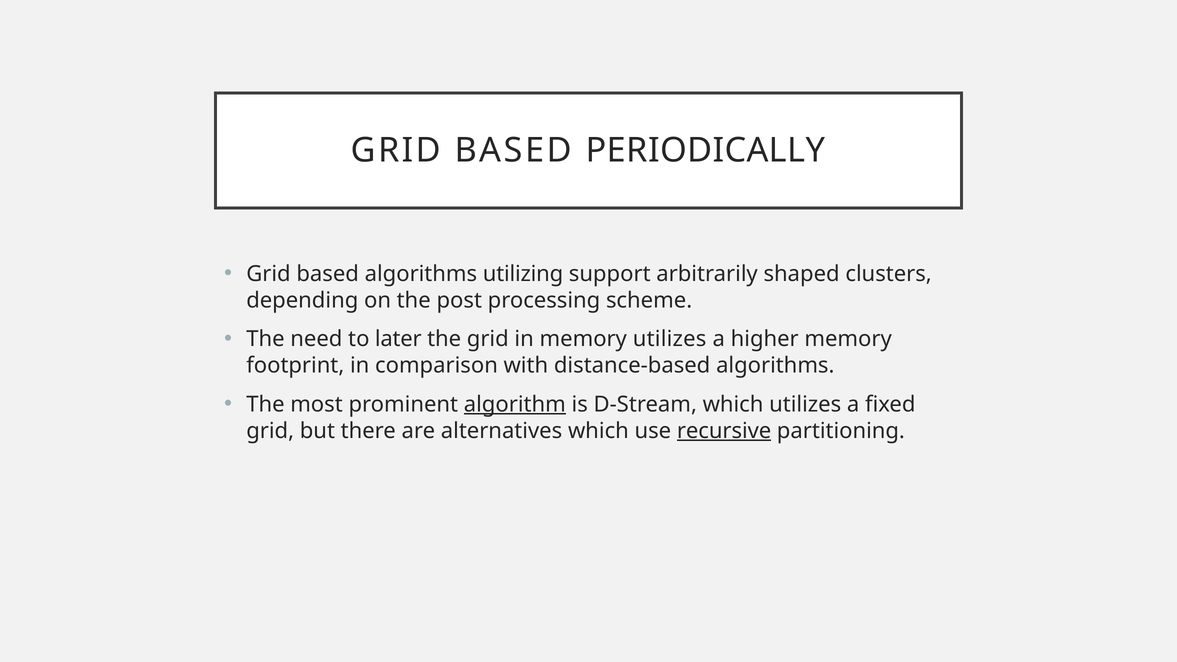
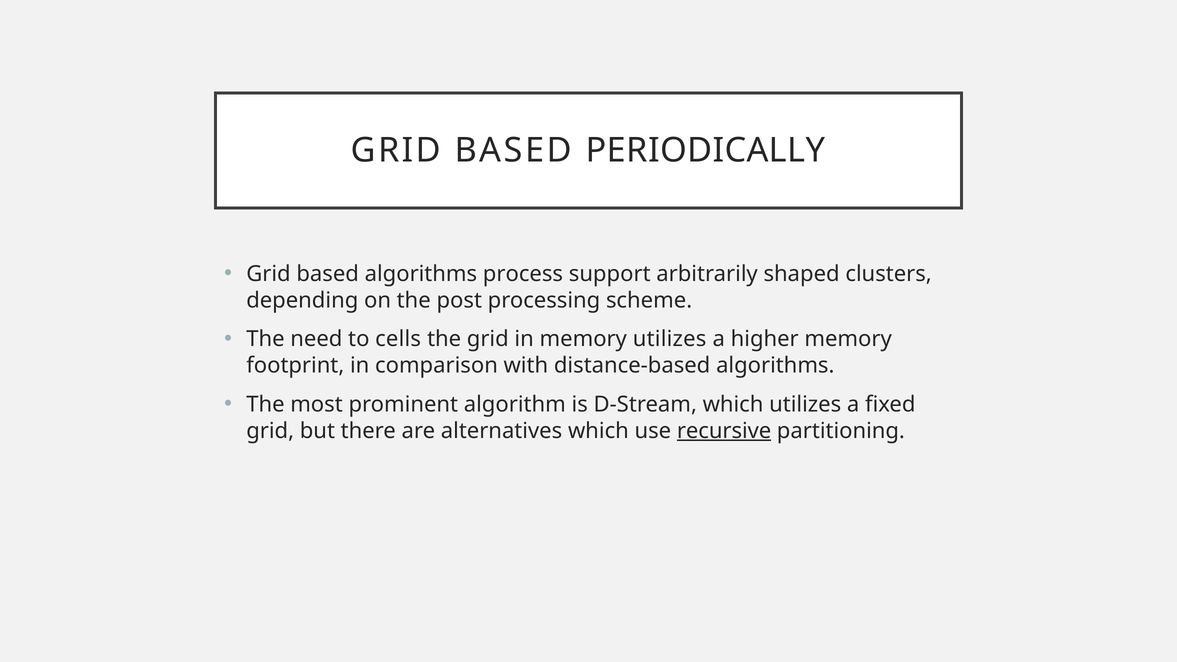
utilizing: utilizing -> process
later: later -> cells
algorithm underline: present -> none
